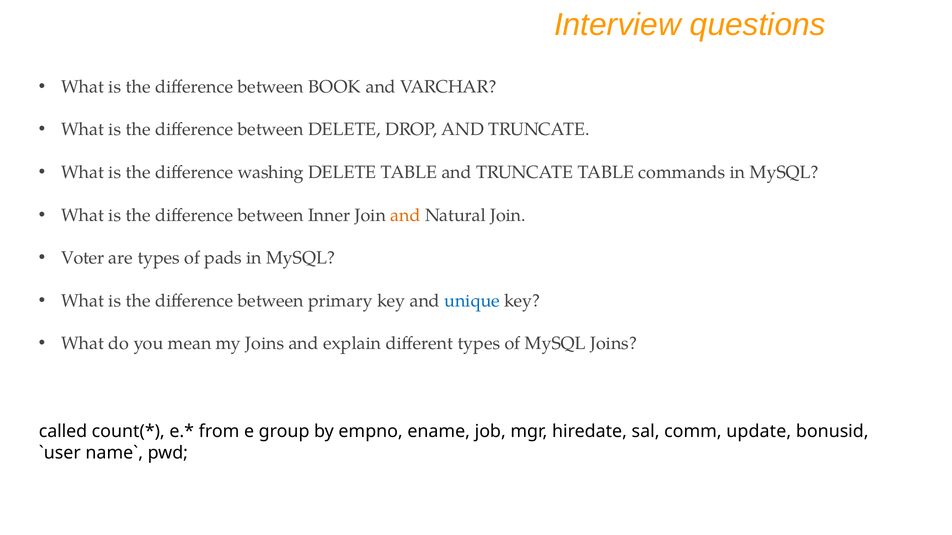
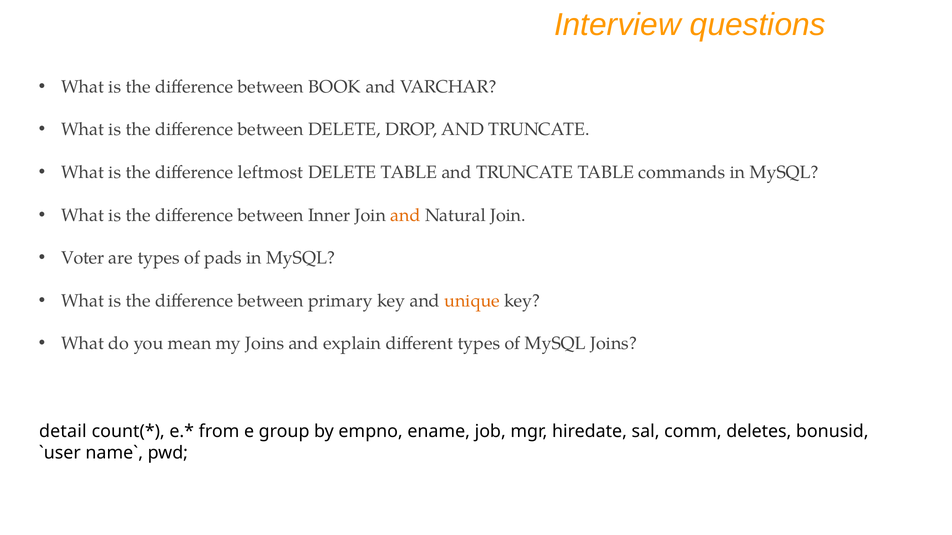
washing: washing -> leftmost
unique colour: blue -> orange
called: called -> detail
update: update -> deletes
